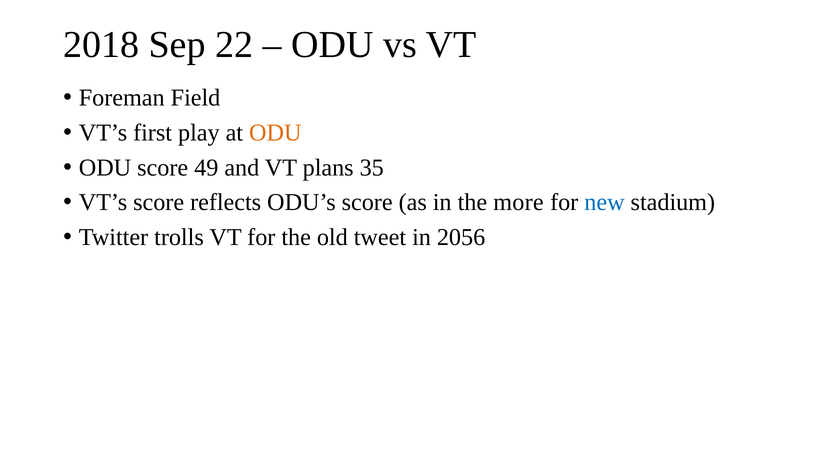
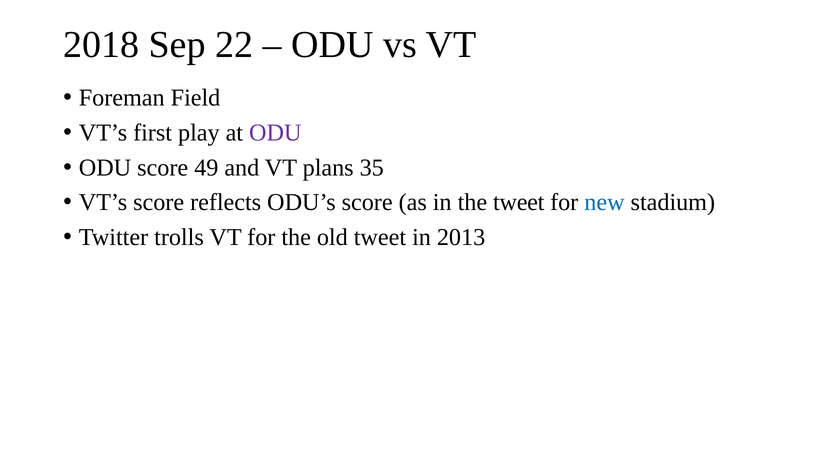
ODU at (275, 133) colour: orange -> purple
the more: more -> tweet
2056: 2056 -> 2013
